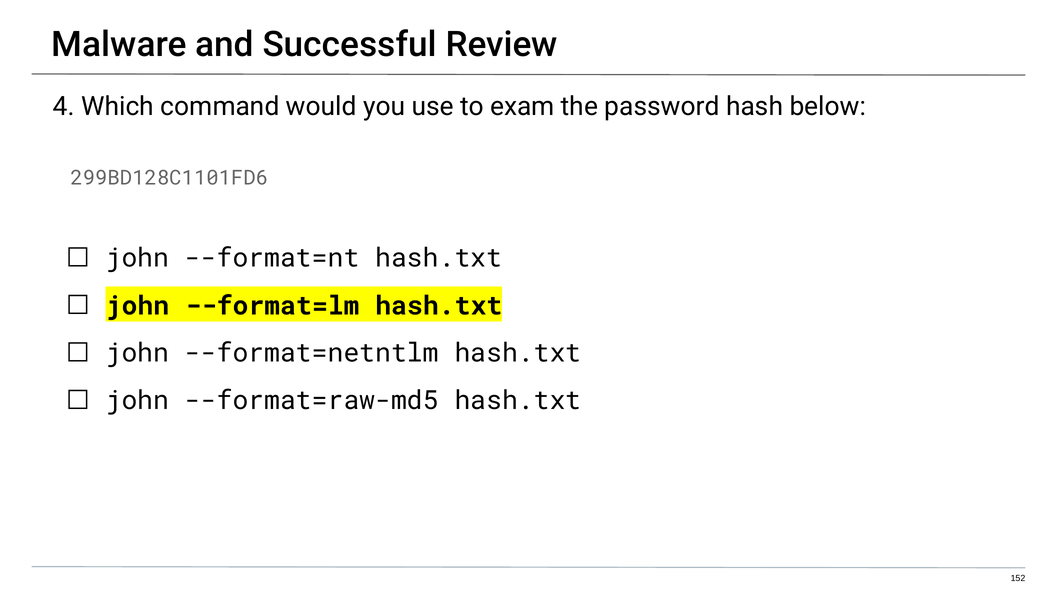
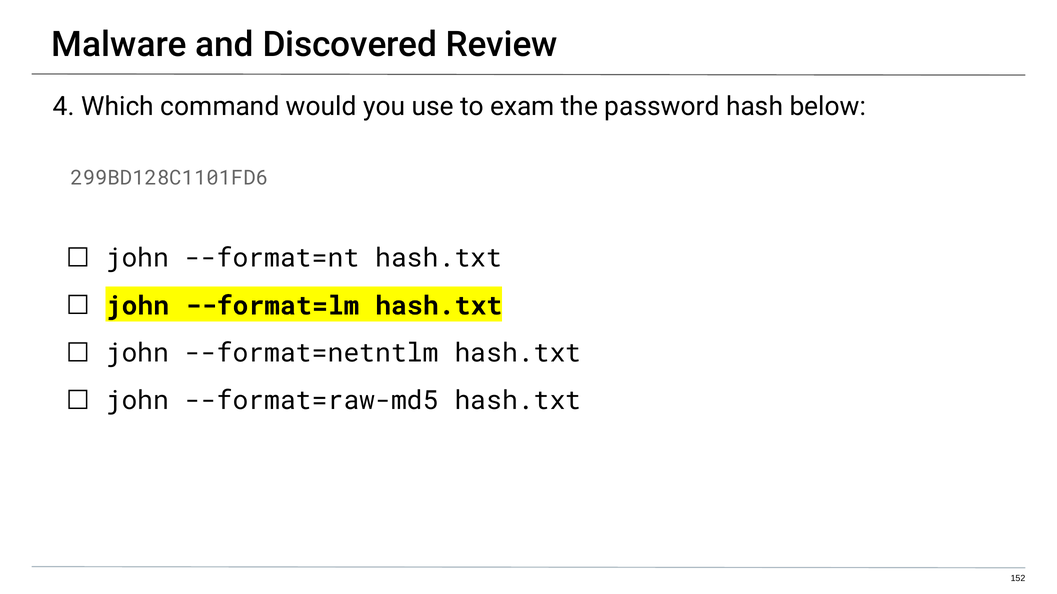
Successful: Successful -> Discovered
